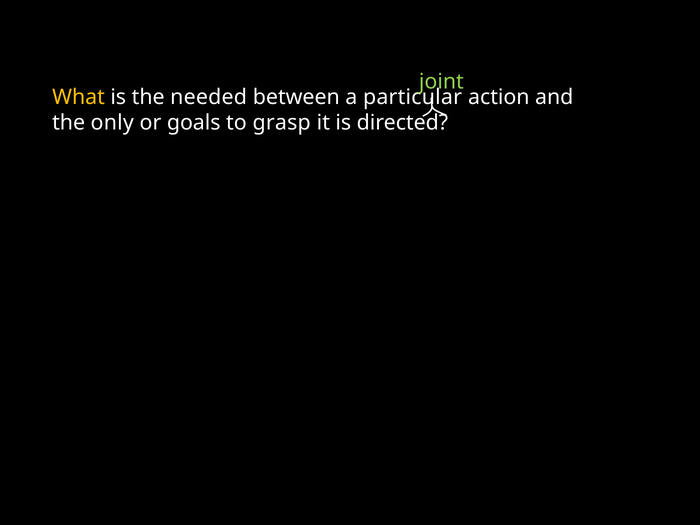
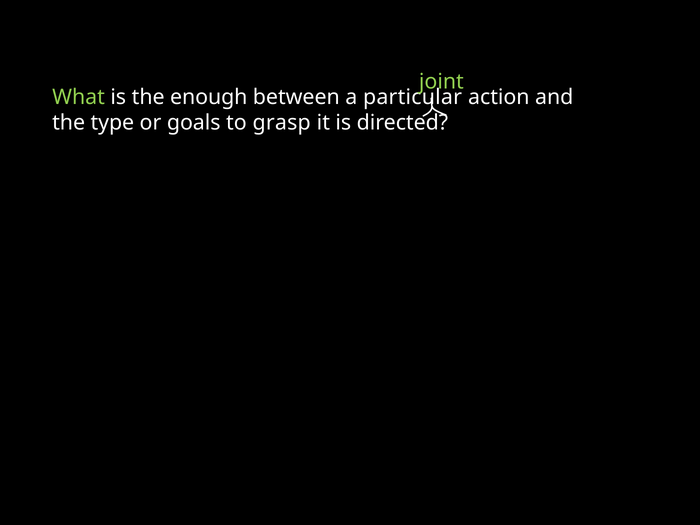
What colour: yellow -> light green
needed: needed -> enough
only: only -> type
